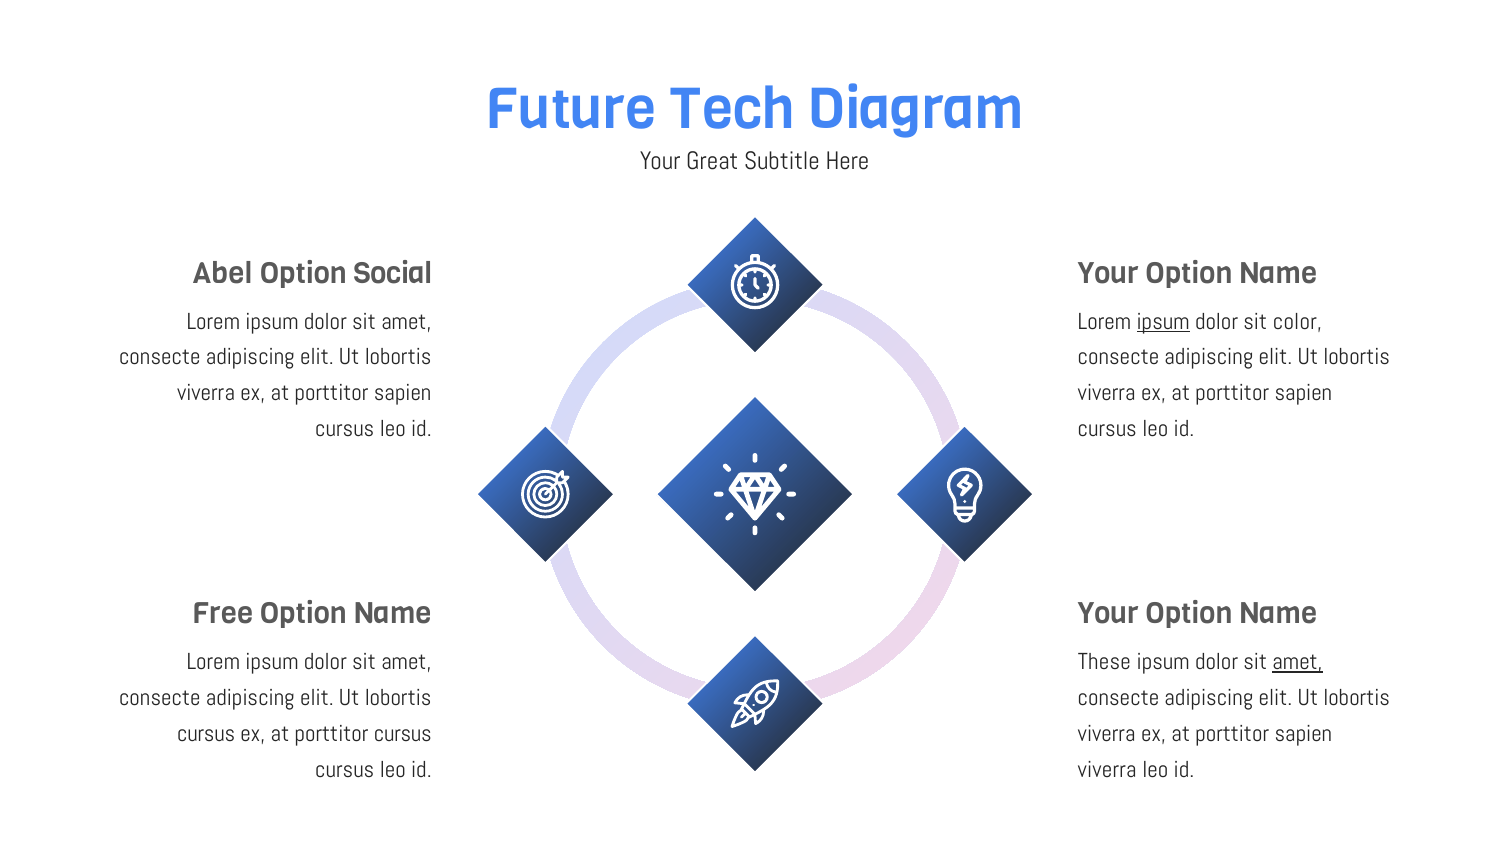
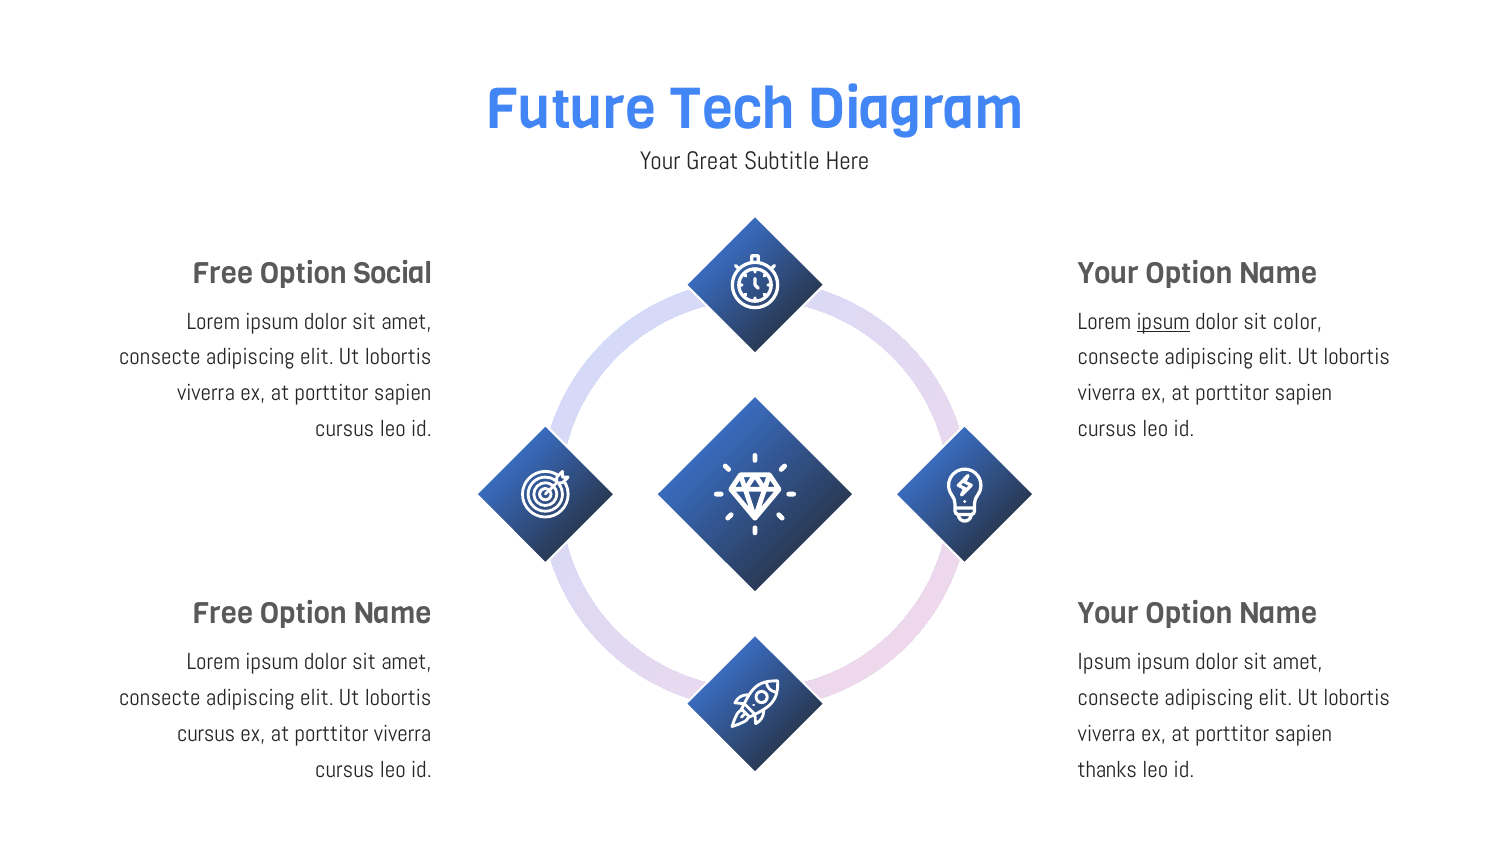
Abel at (222, 274): Abel -> Free
These at (1104, 663): These -> Ipsum
amet at (1298, 663) underline: present -> none
porttitor cursus: cursus -> viverra
viverra at (1107, 770): viverra -> thanks
